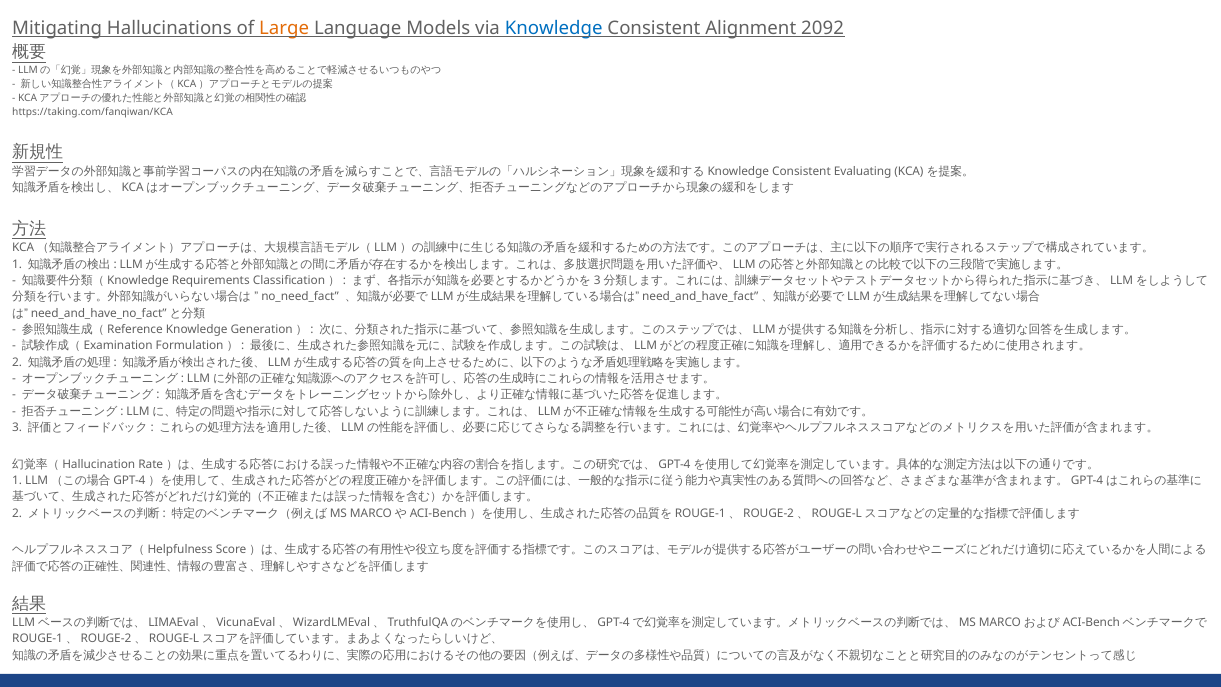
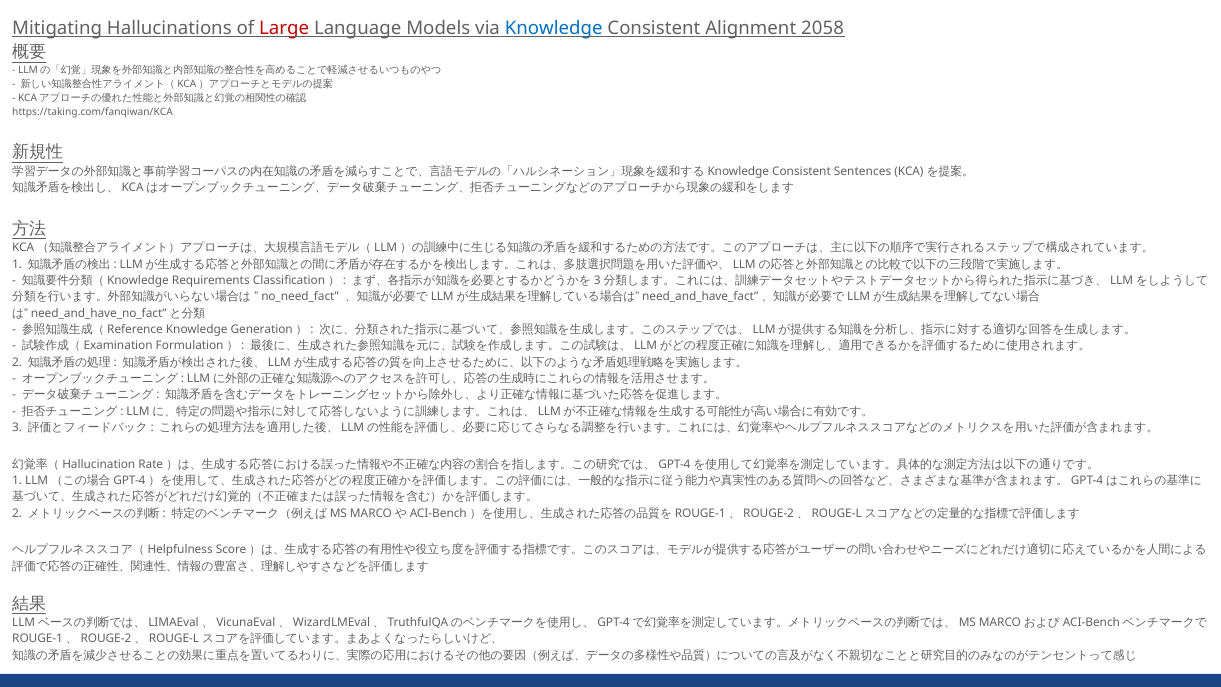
Large colour: orange -> red
2092: 2092 -> 2058
Evaluating: Evaluating -> Sentences
